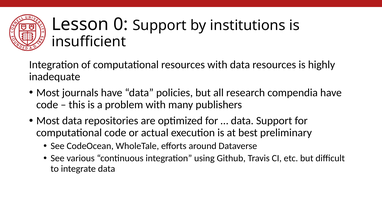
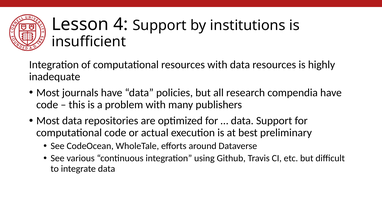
0: 0 -> 4
